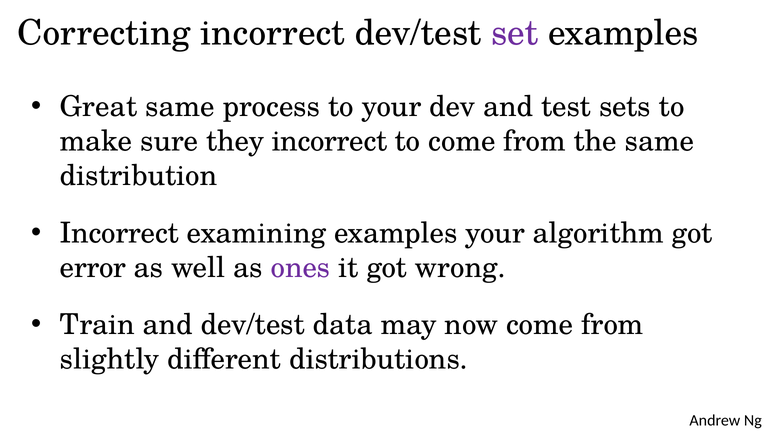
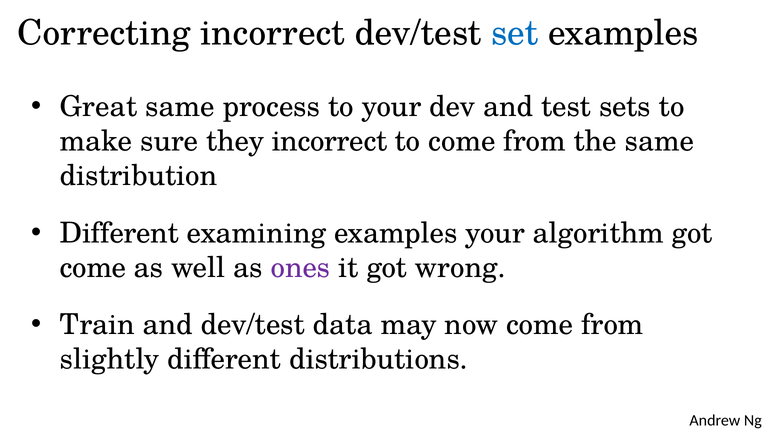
set colour: purple -> blue
Incorrect at (119, 233): Incorrect -> Different
error at (93, 268): error -> come
